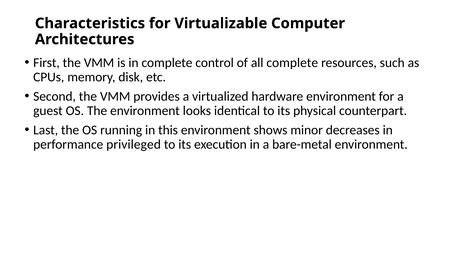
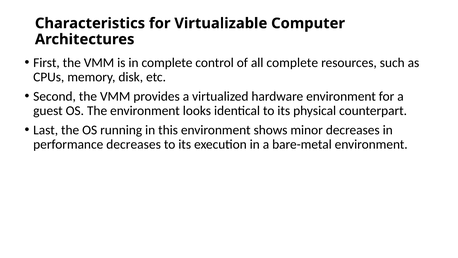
performance privileged: privileged -> decreases
